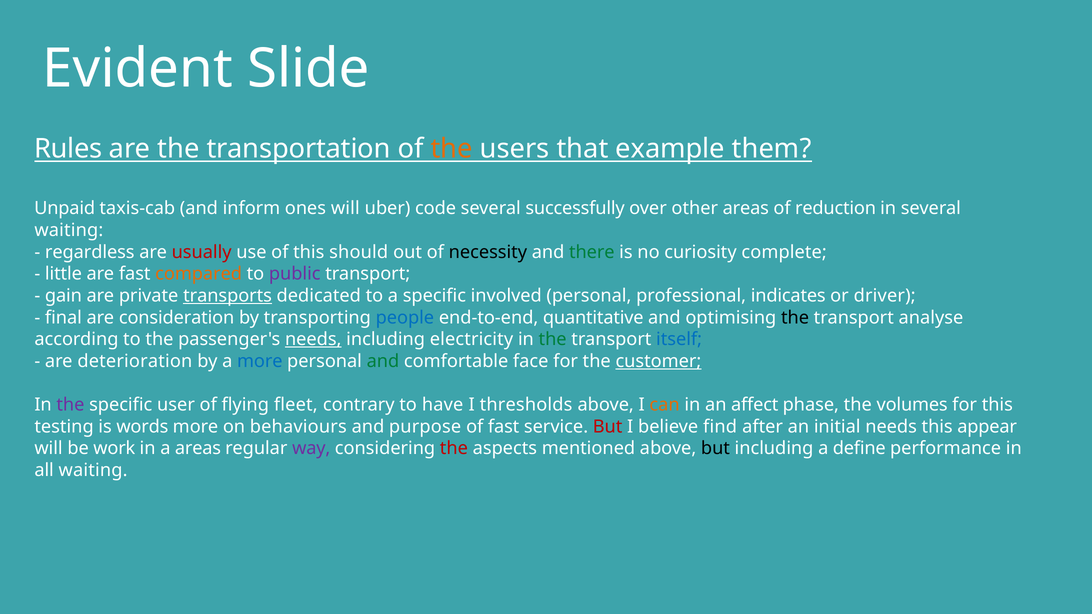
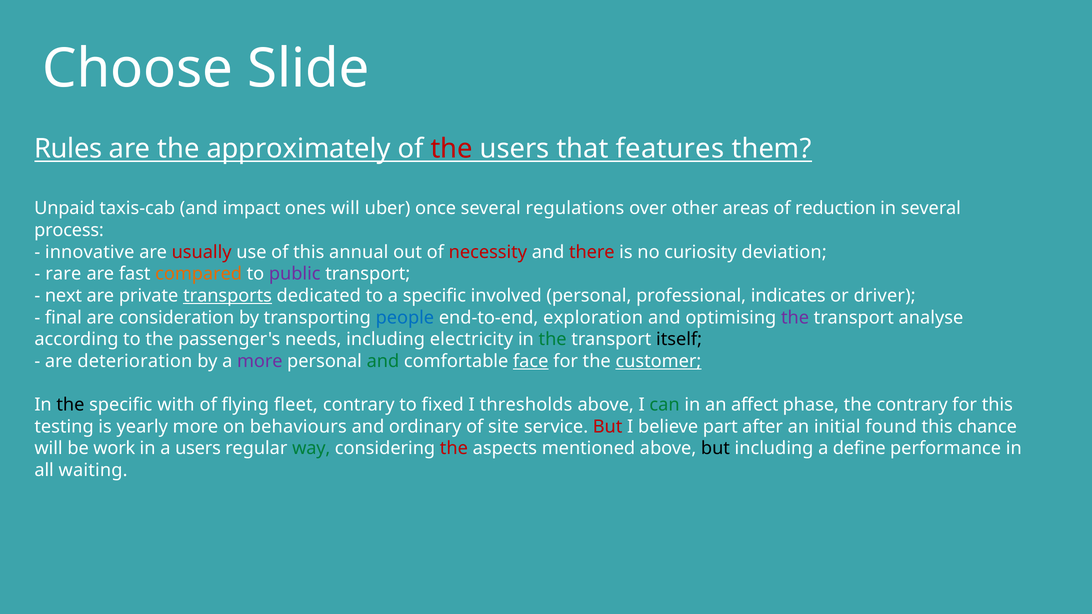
Evident: Evident -> Choose
transportation: transportation -> approximately
the at (452, 149) colour: orange -> red
example: example -> features
inform: inform -> impact
code: code -> once
successfully: successfully -> regulations
waiting at (69, 230): waiting -> process
regardless: regardless -> innovative
should: should -> annual
necessity colour: black -> red
there colour: green -> red
complete: complete -> deviation
little: little -> rare
gain: gain -> next
quantitative: quantitative -> exploration
the at (795, 318) colour: black -> purple
needs at (313, 339) underline: present -> none
itself colour: blue -> black
more at (260, 361) colour: blue -> purple
face underline: none -> present
the at (70, 405) colour: purple -> black
user: user -> with
have: have -> fixed
can colour: orange -> green
the volumes: volumes -> contrary
words: words -> yearly
purpose: purpose -> ordinary
of fast: fast -> site
find: find -> part
initial needs: needs -> found
appear: appear -> chance
a areas: areas -> users
way colour: purple -> green
